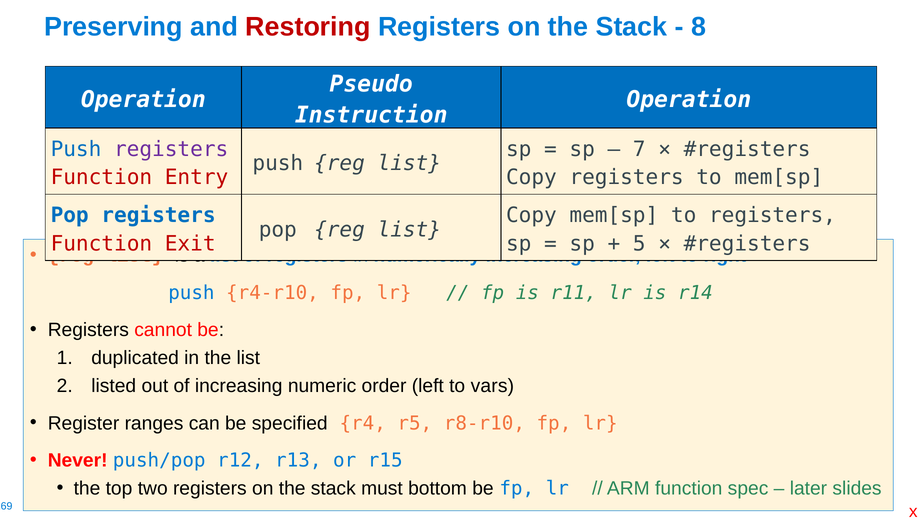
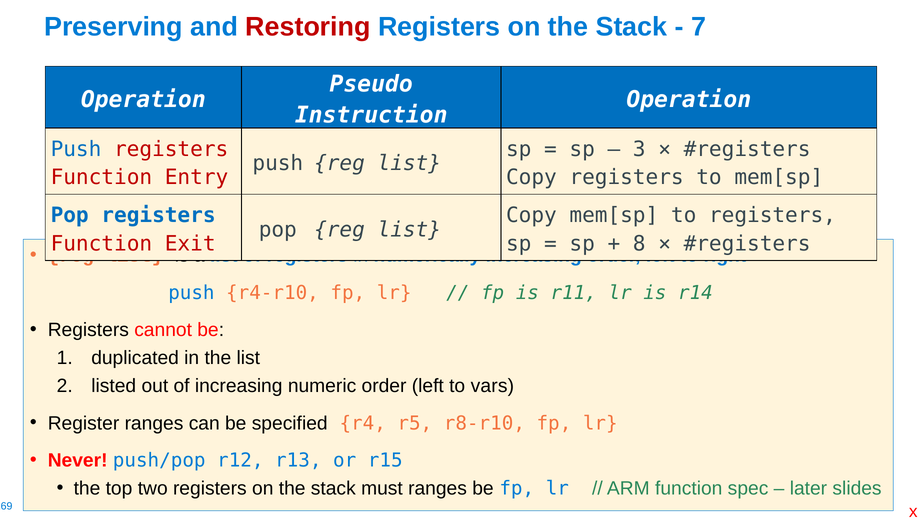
8: 8 -> 7
registers at (171, 149) colour: purple -> red
7: 7 -> 3
5: 5 -> 8
must bottom: bottom -> ranges
